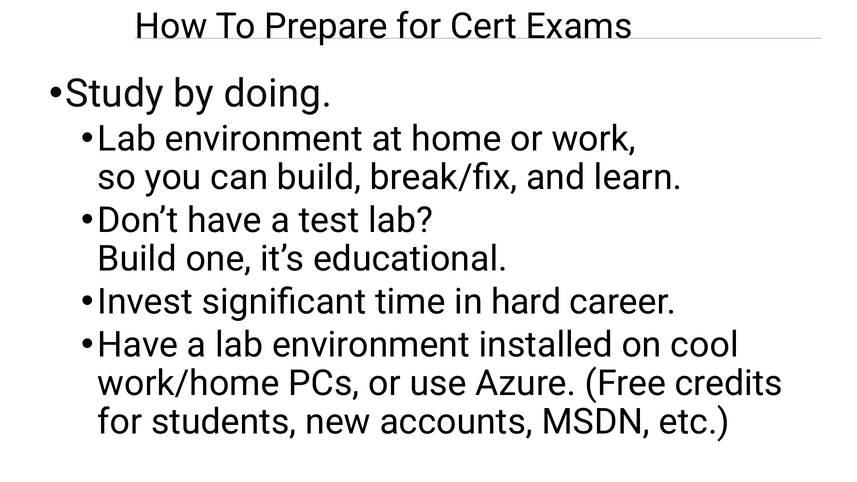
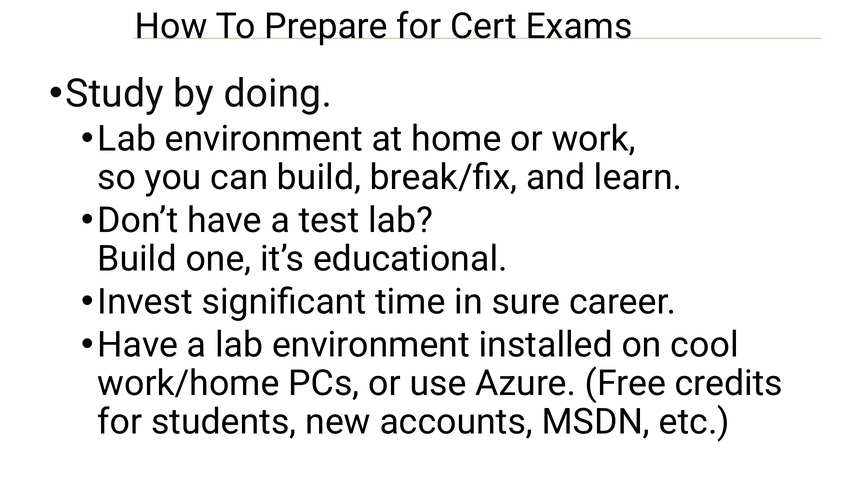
hard: hard -> sure
